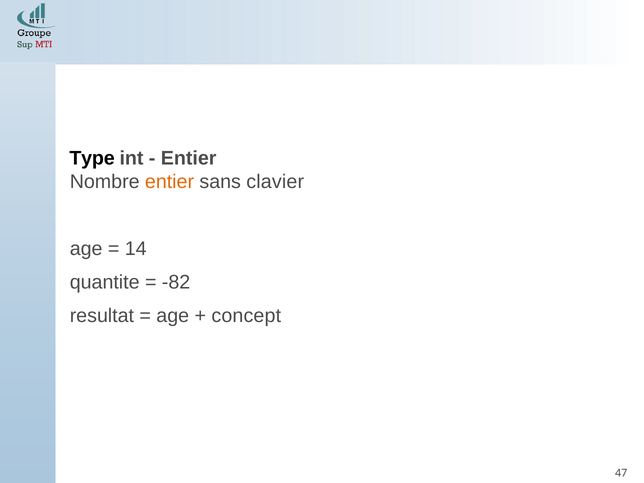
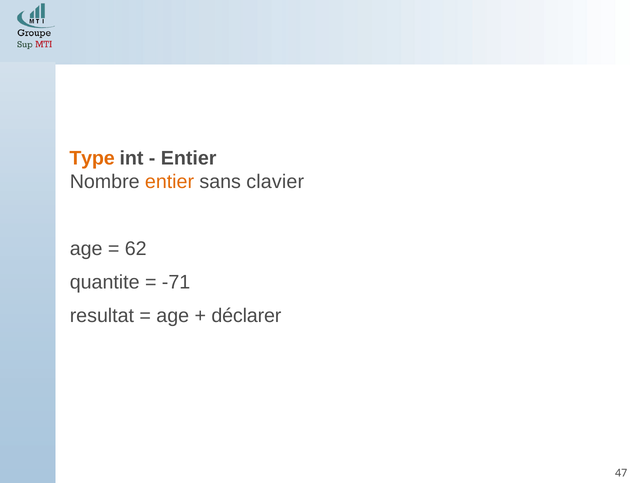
Type colour: black -> orange
14: 14 -> 62
-82: -82 -> -71
concept: concept -> déclarer
